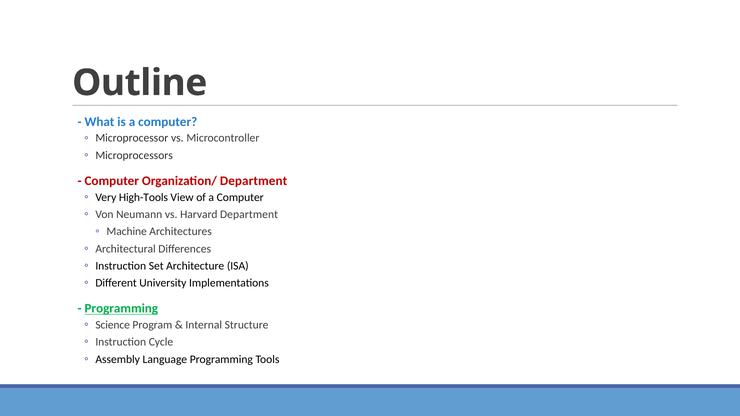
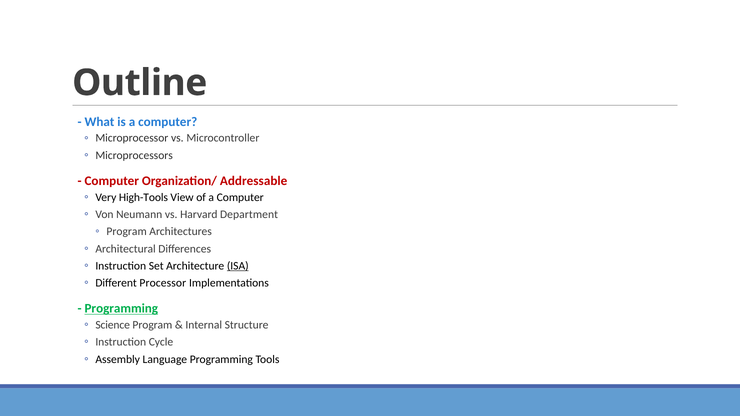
Organization/ Department: Department -> Addressable
Machine at (127, 232): Machine -> Program
ISA underline: none -> present
University: University -> Processor
